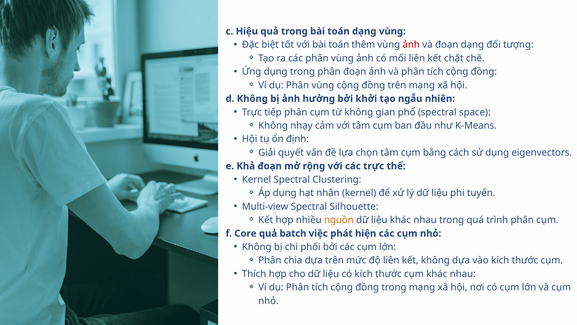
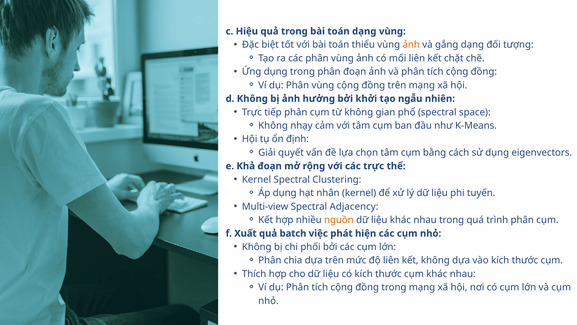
thêm: thêm -> thiểu
ảnh at (411, 45) colour: red -> orange
và đoạn: đoạn -> gắng
Silhouette: Silhouette -> Adjacency
Core: Core -> Xuất
